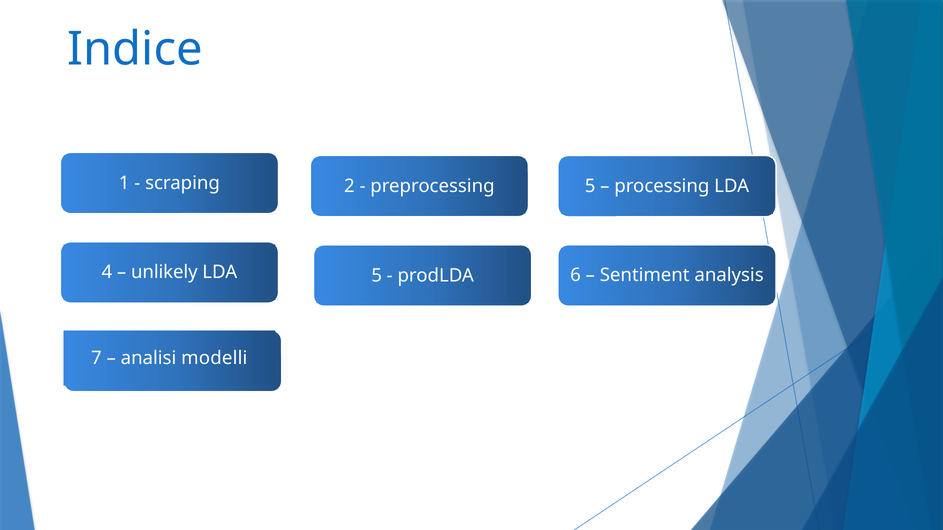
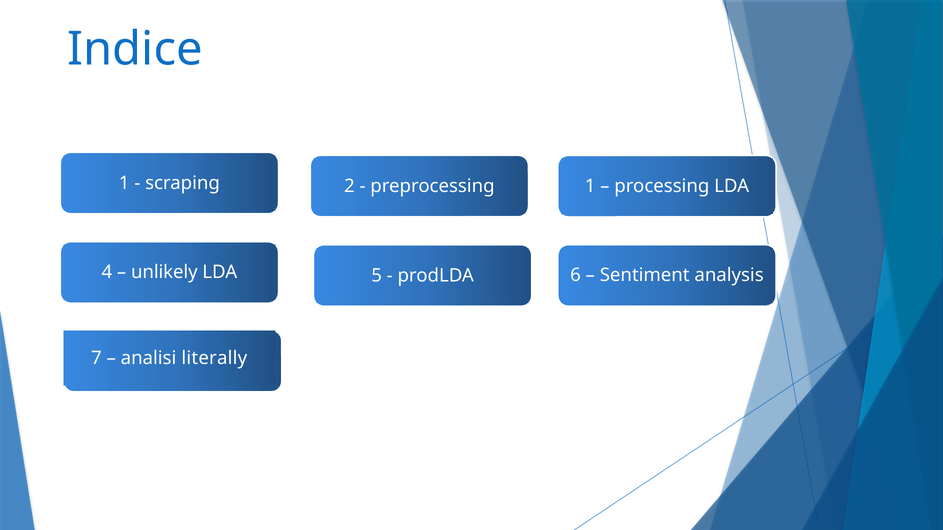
scraping 5: 5 -> 1
modelli: modelli -> literally
